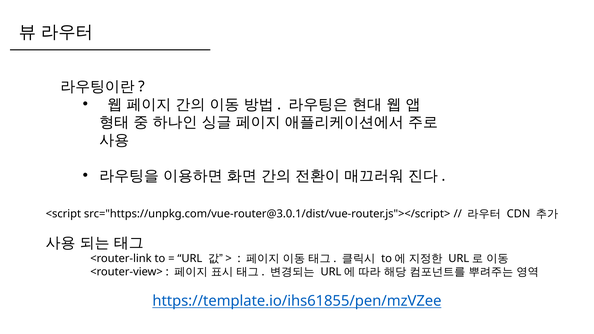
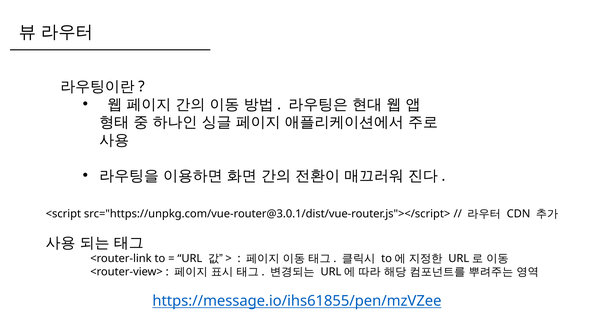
https://template.io/ihs61855/pen/mzVZee: https://template.io/ihs61855/pen/mzVZee -> https://message.io/ihs61855/pen/mzVZee
